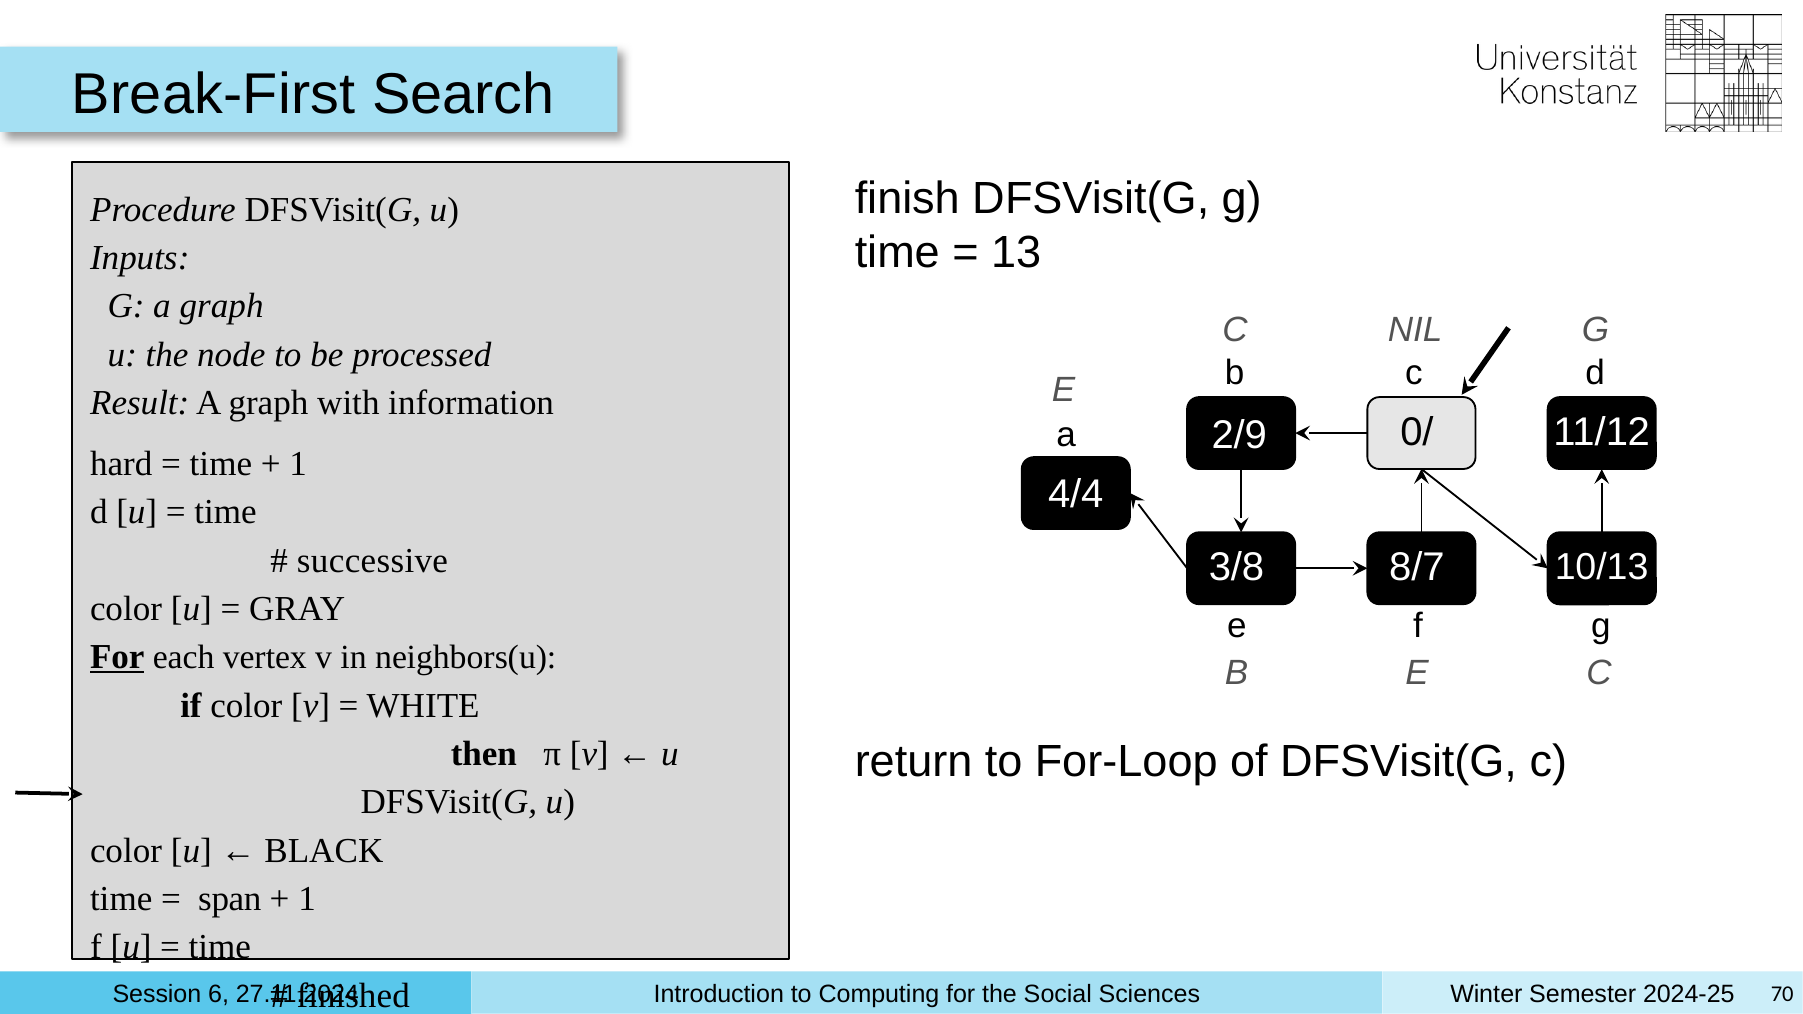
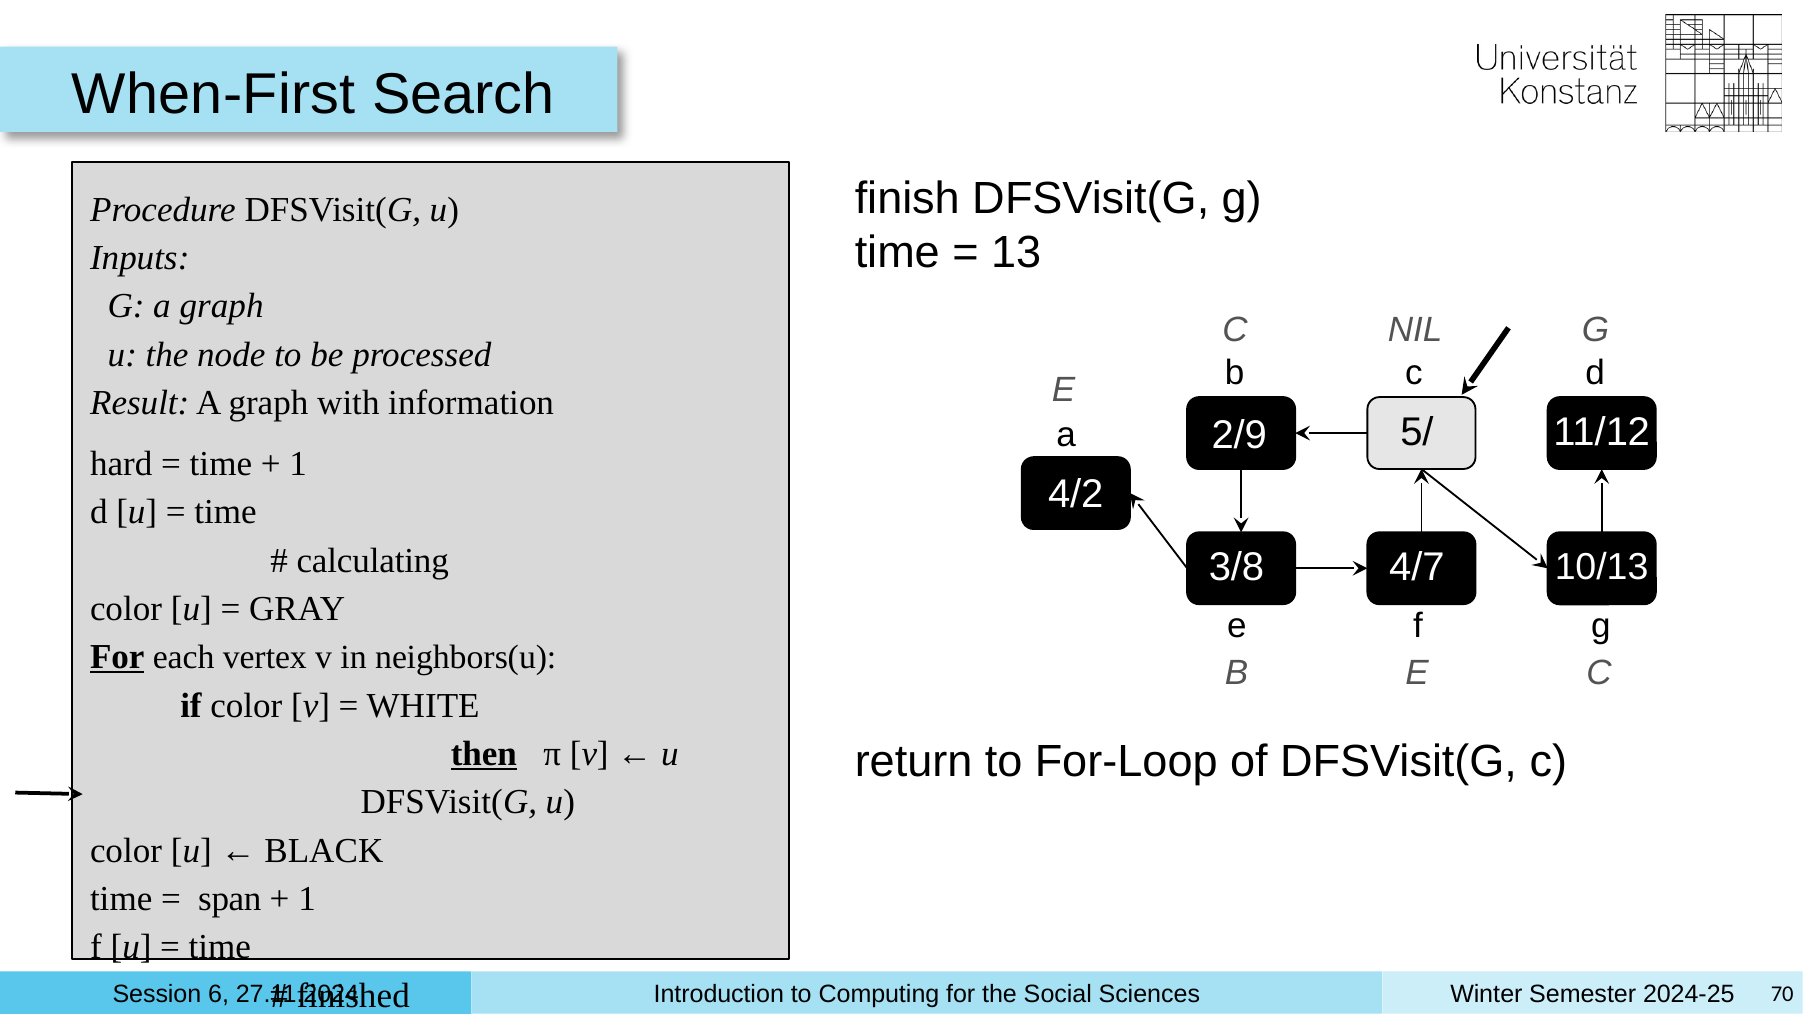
Break-First: Break-First -> When-First
0/: 0/ -> 5/
4/4: 4/4 -> 4/2
successive: successive -> calculating
8/7: 8/7 -> 4/7
then underline: none -> present
